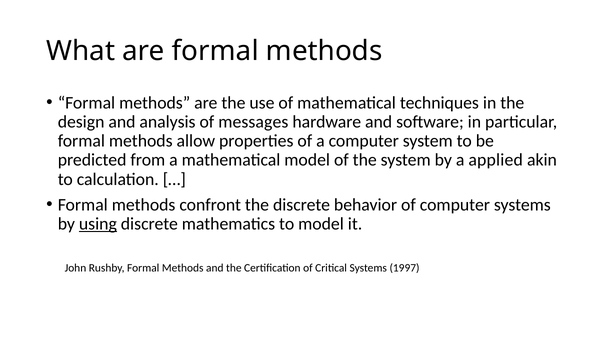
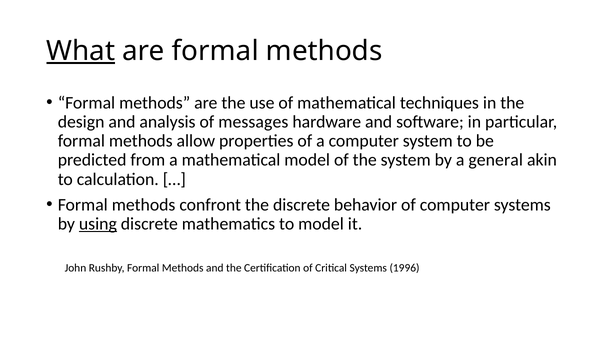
What underline: none -> present
applied: applied -> general
1997: 1997 -> 1996
